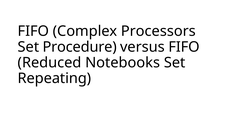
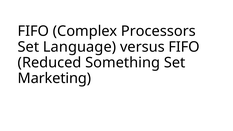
Procedure: Procedure -> Language
Notebooks: Notebooks -> Something
Repeating: Repeating -> Marketing
